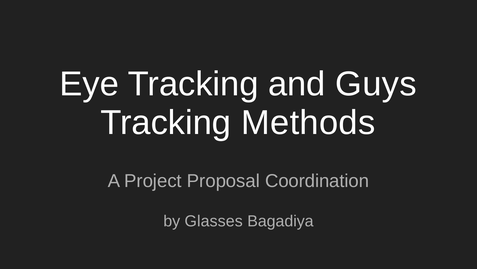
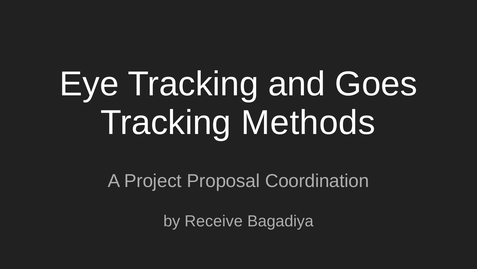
Guys: Guys -> Goes
Glasses: Glasses -> Receive
